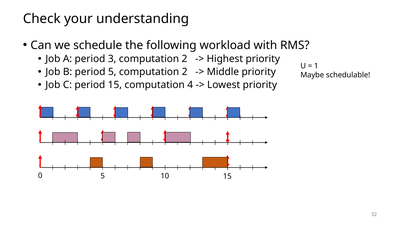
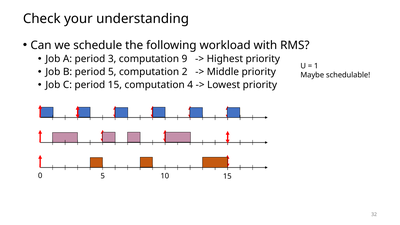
3 computation 2: 2 -> 9
